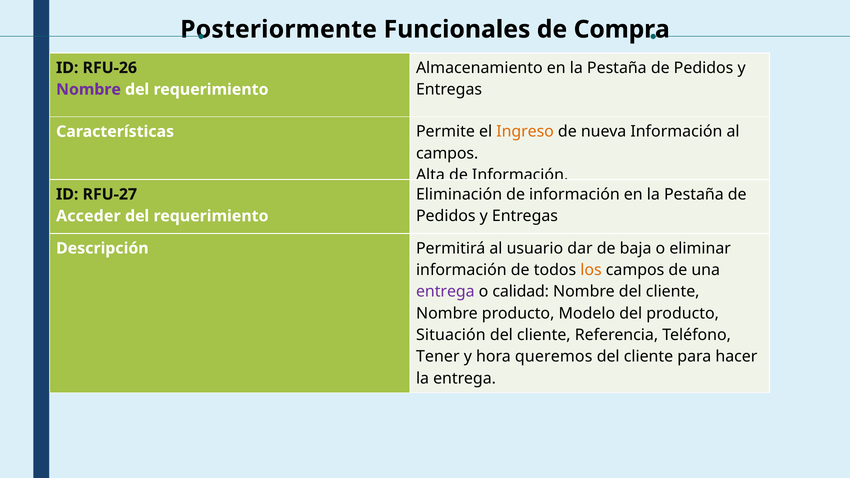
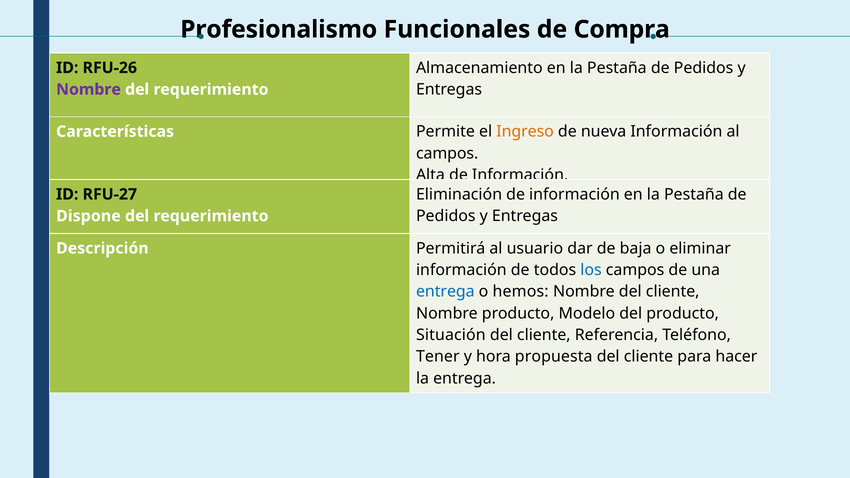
Posteriormente: Posteriormente -> Profesionalismo
Acceder: Acceder -> Dispone
los at (591, 270) colour: orange -> blue
entrega at (445, 292) colour: purple -> blue
calidad: calidad -> hemos
queremos: queremos -> propuesta
